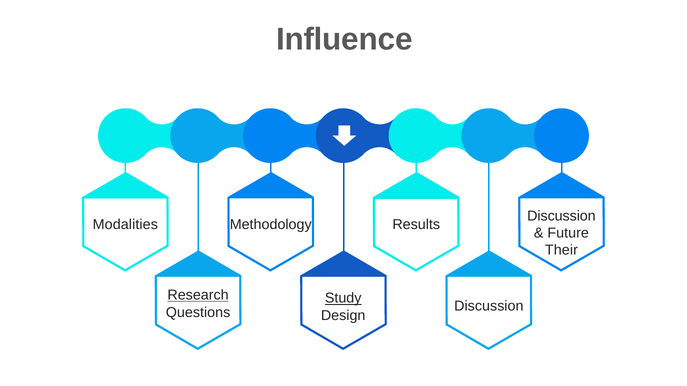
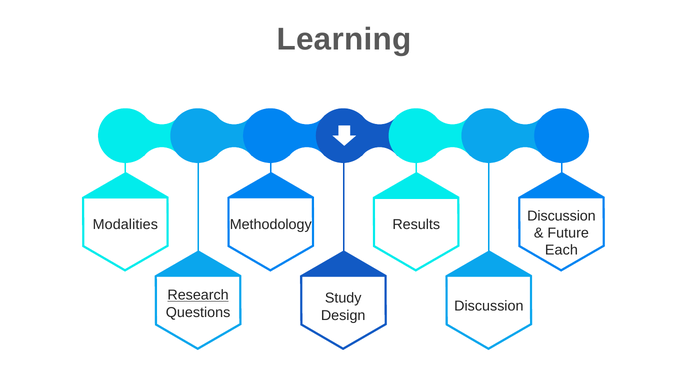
Influence: Influence -> Learning
Their: Their -> Each
Study underline: present -> none
